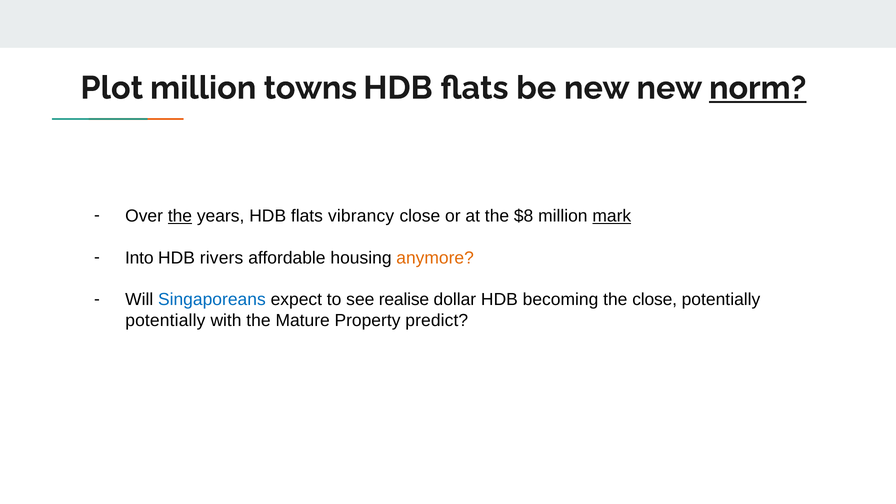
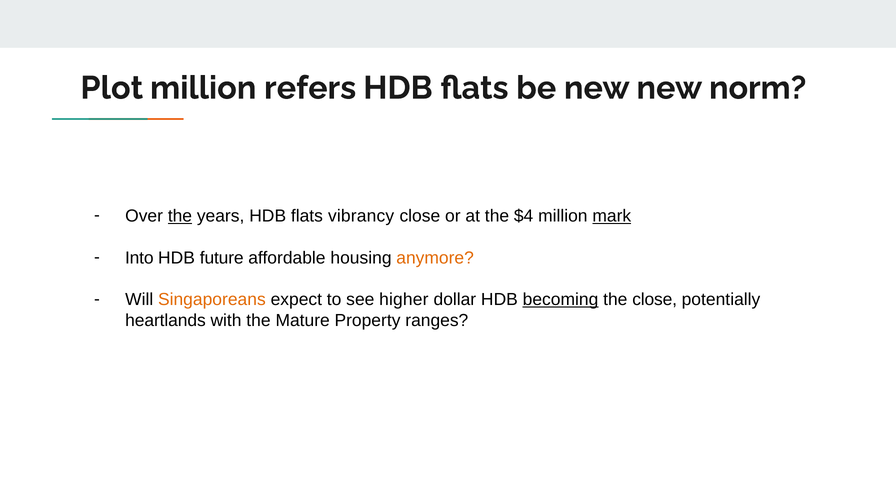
towns: towns -> refers
norm underline: present -> none
$8: $8 -> $4
rivers: rivers -> future
Singaporeans colour: blue -> orange
realise: realise -> higher
becoming underline: none -> present
potentially at (165, 321): potentially -> heartlands
predict: predict -> ranges
